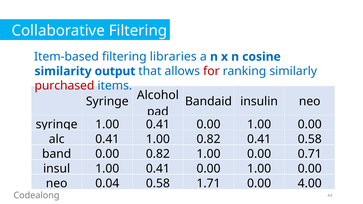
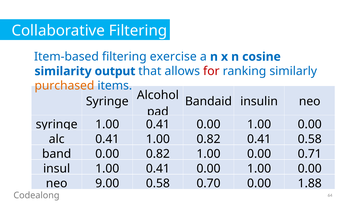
libraries: libraries -> exercise
purchased colour: red -> orange
0.04: 0.04 -> 9.00
1.71: 1.71 -> 0.70
4.00: 4.00 -> 1.88
